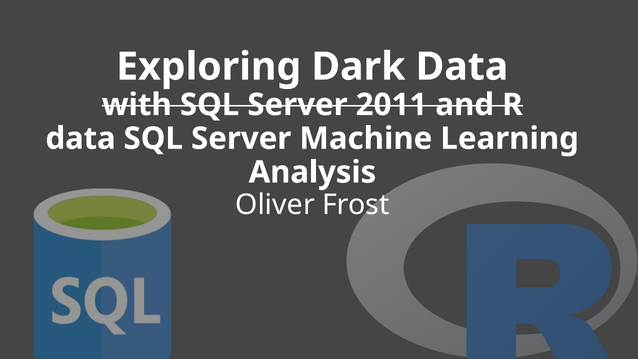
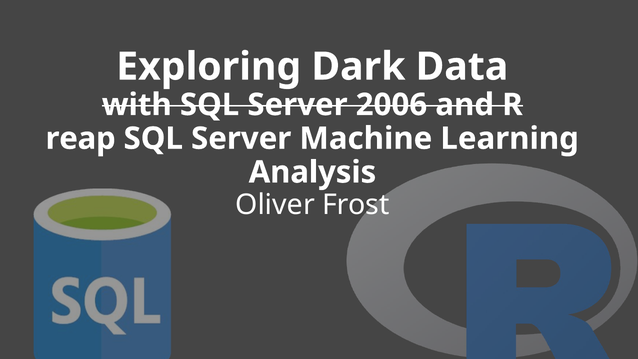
2011: 2011 -> 2006
data at (81, 138): data -> reap
